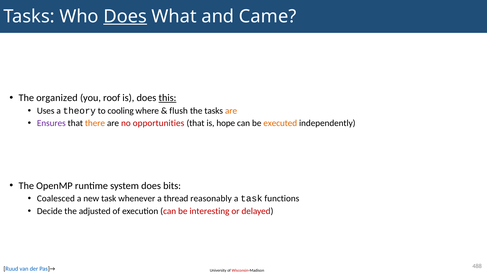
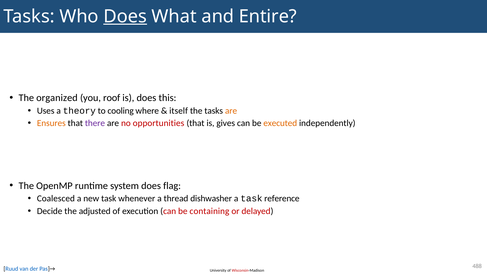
Came: Came -> Entire
this underline: present -> none
flush: flush -> itself
Ensures colour: purple -> orange
there colour: orange -> purple
hope: hope -> gives
bits: bits -> flag
reasonably: reasonably -> dishwasher
functions: functions -> reference
interesting: interesting -> containing
